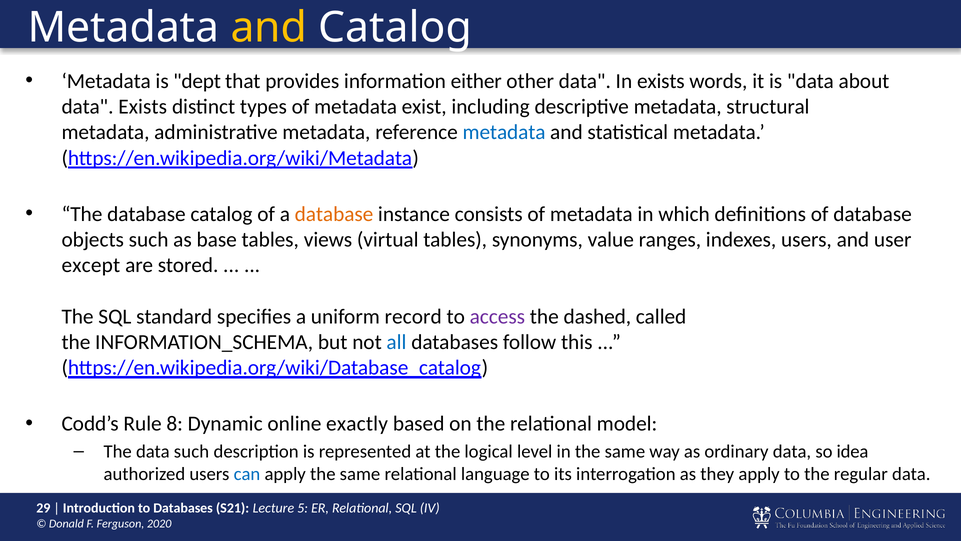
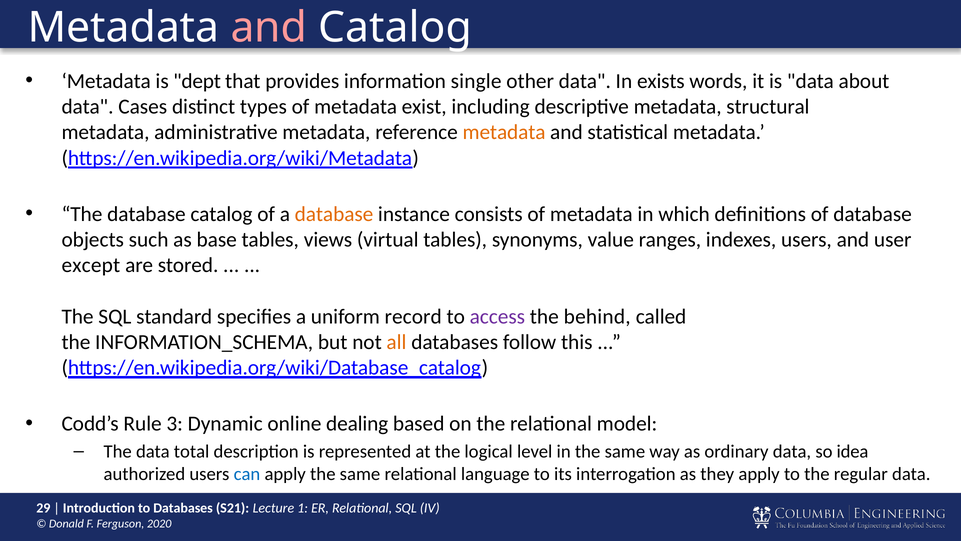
and at (269, 28) colour: yellow -> pink
either: either -> single
data Exists: Exists -> Cases
metadata at (504, 132) colour: blue -> orange
dashed: dashed -> behind
all colour: blue -> orange
8: 8 -> 3
exactly: exactly -> dealing
data such: such -> total
5: 5 -> 1
